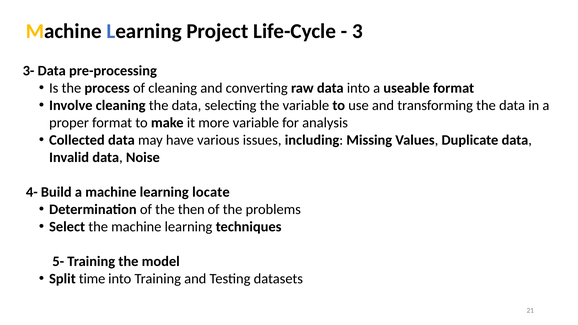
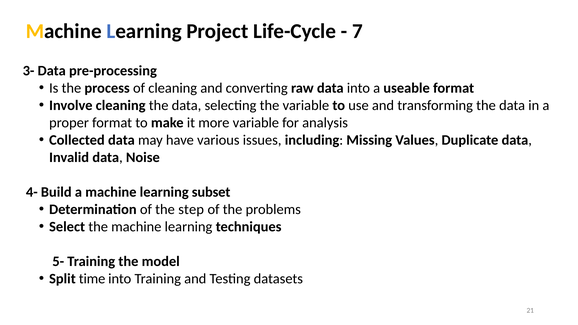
3: 3 -> 7
locate: locate -> subset
then: then -> step
